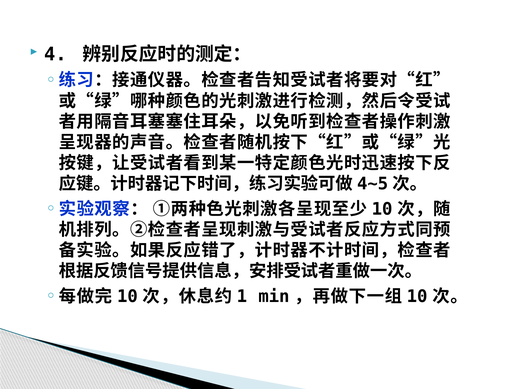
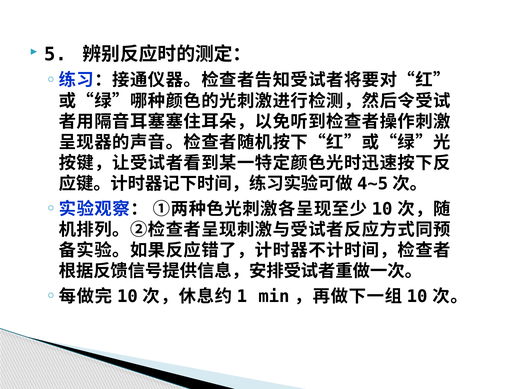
4: 4 -> 5
